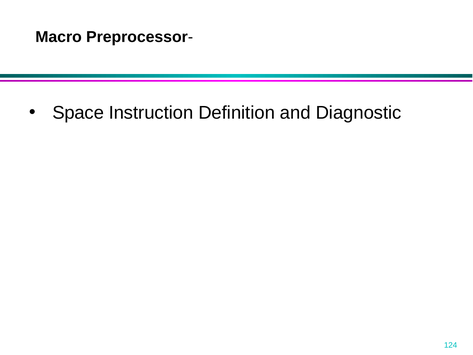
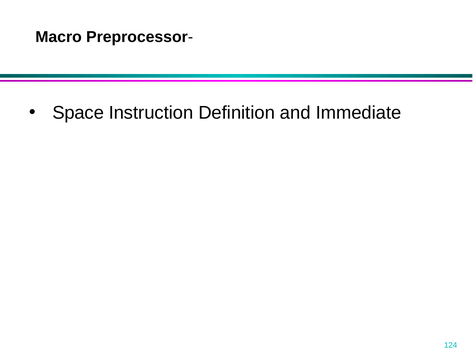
Diagnostic: Diagnostic -> Immediate
